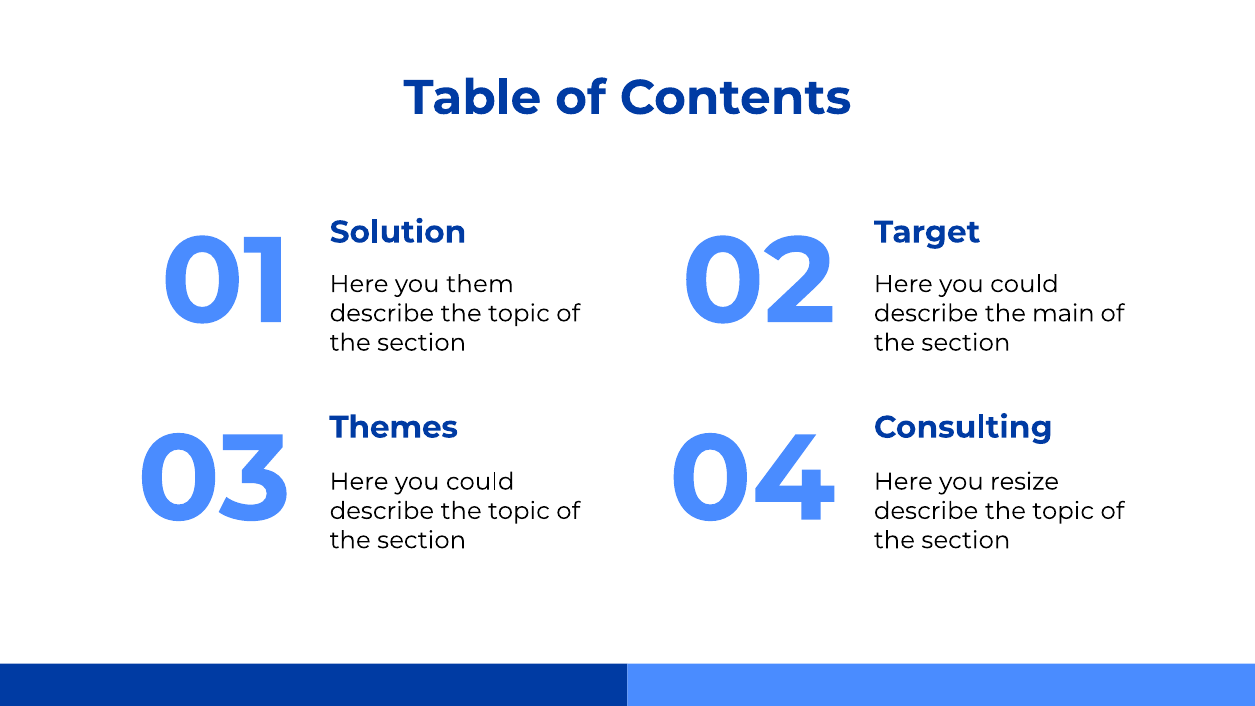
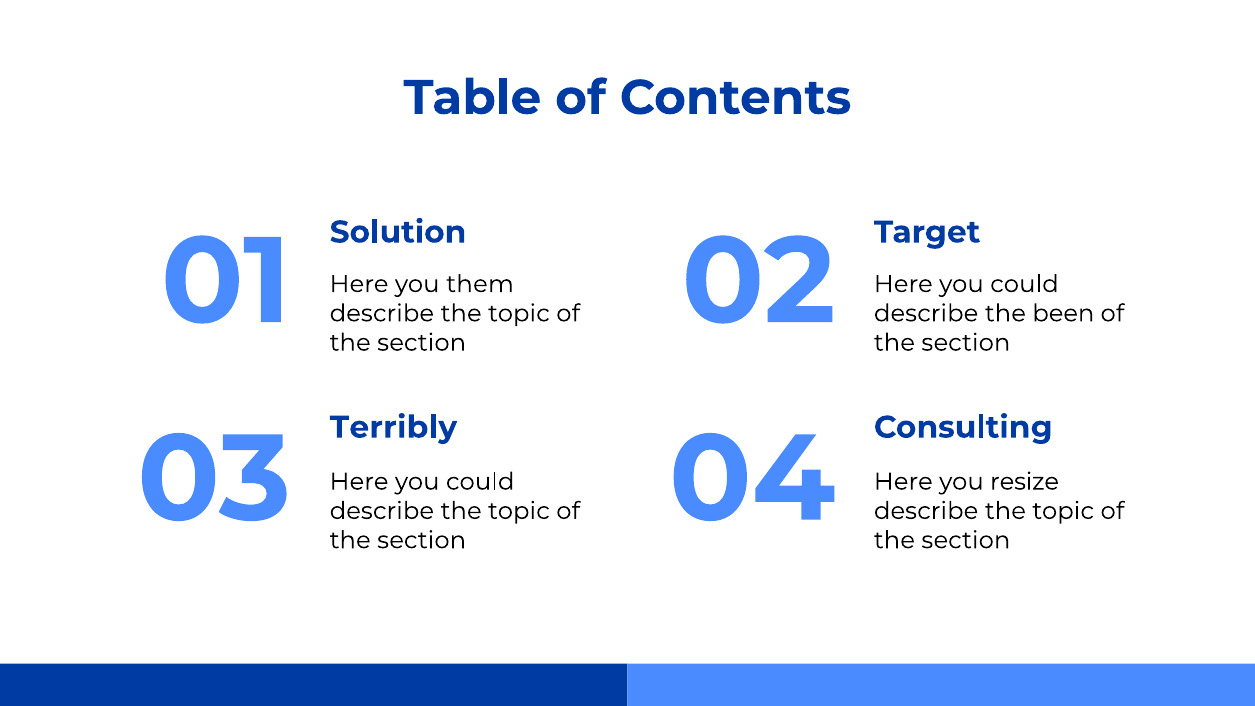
main: main -> been
Themes: Themes -> Terribly
